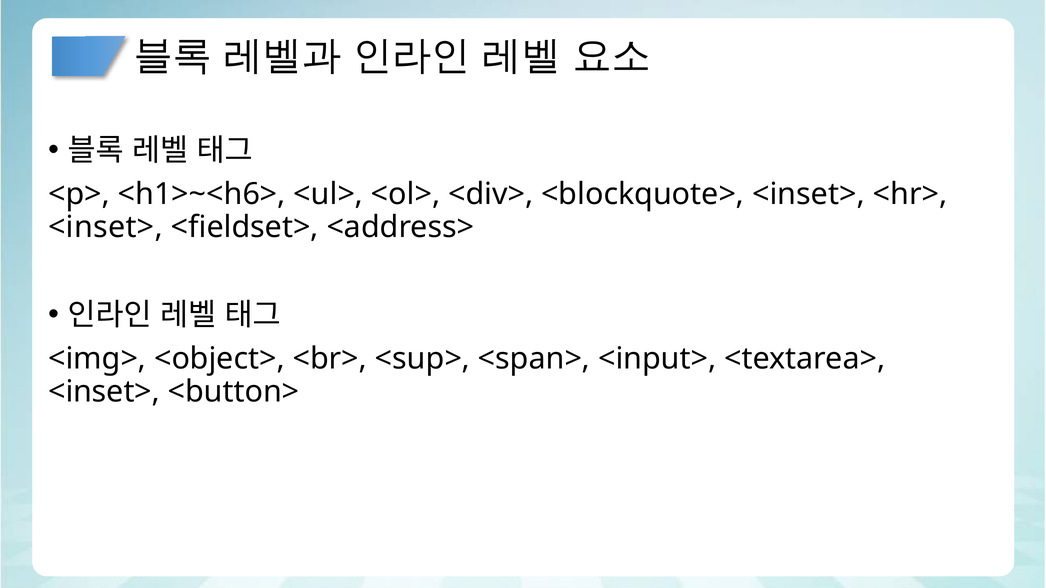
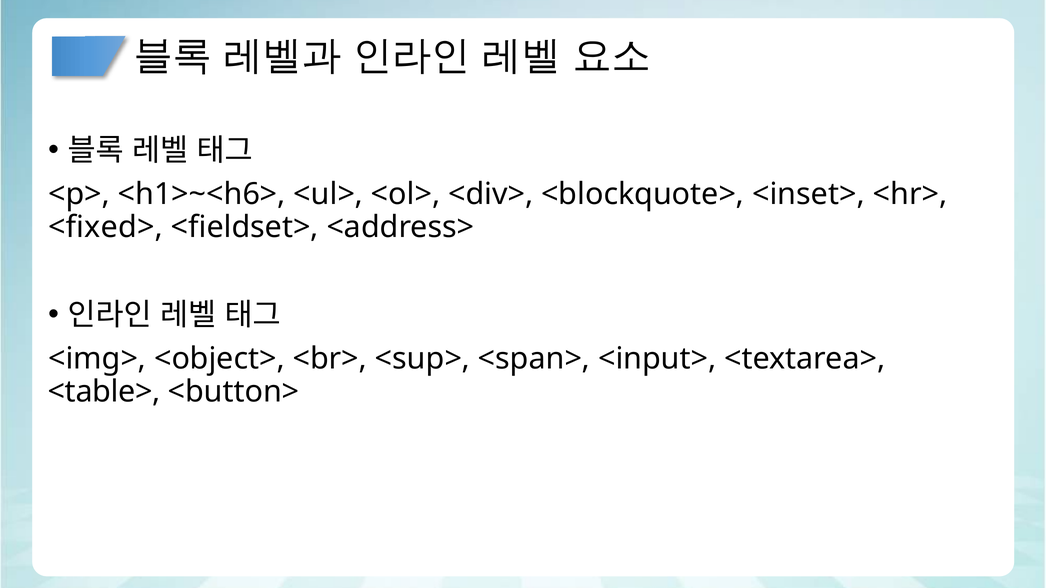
<inset> at (105, 227): <inset> -> <fixed>
<inset> at (104, 392): <inset> -> <table>
